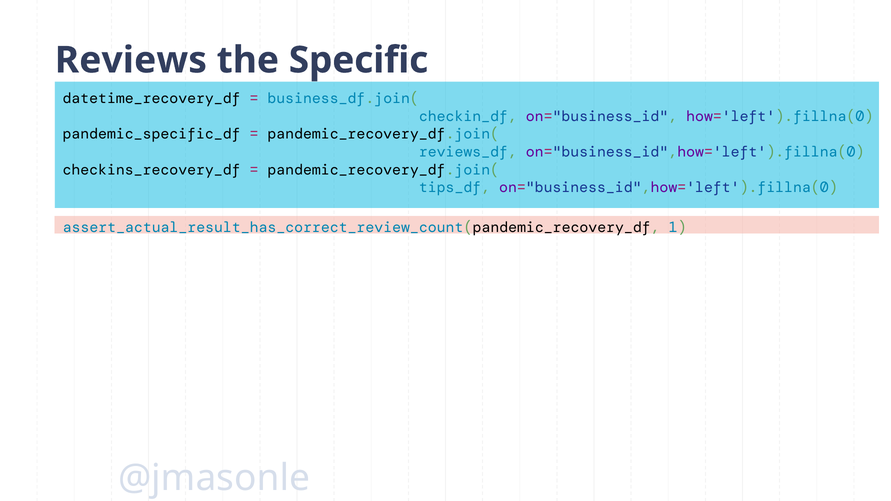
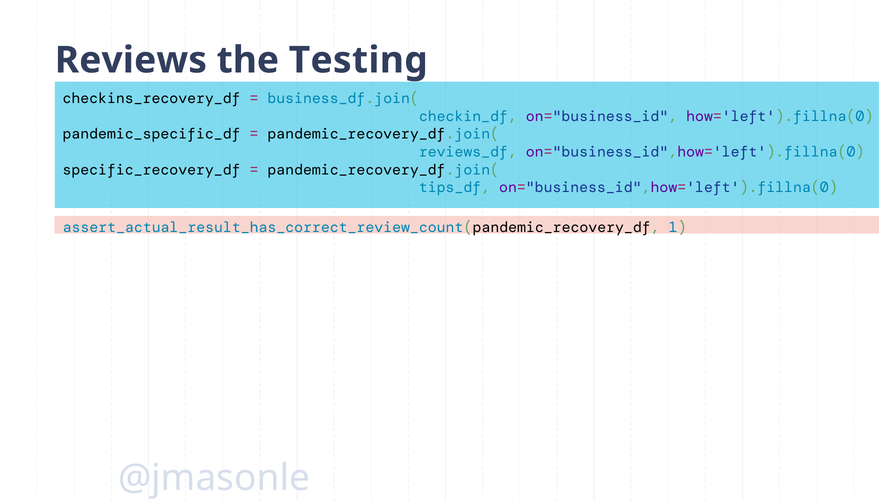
Specific: Specific -> Testing
datetime_recovery_df: datetime_recovery_df -> checkins_recovery_df
checkins_recovery_df: checkins_recovery_df -> specific_recovery_df
